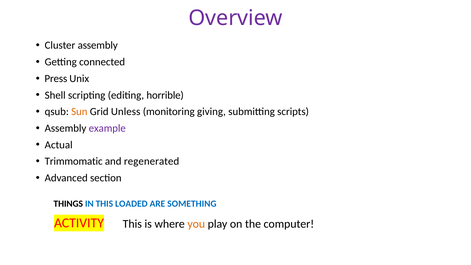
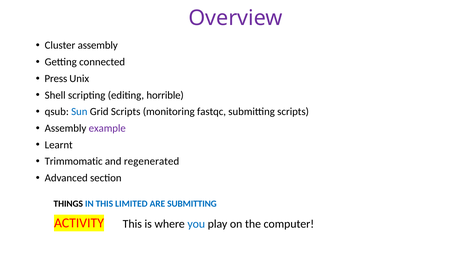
Sun colour: orange -> blue
Grid Unless: Unless -> Scripts
giving: giving -> fastqc
Actual: Actual -> Learnt
LOADED: LOADED -> LIMITED
ARE SOMETHING: SOMETHING -> SUBMITTING
you colour: orange -> blue
